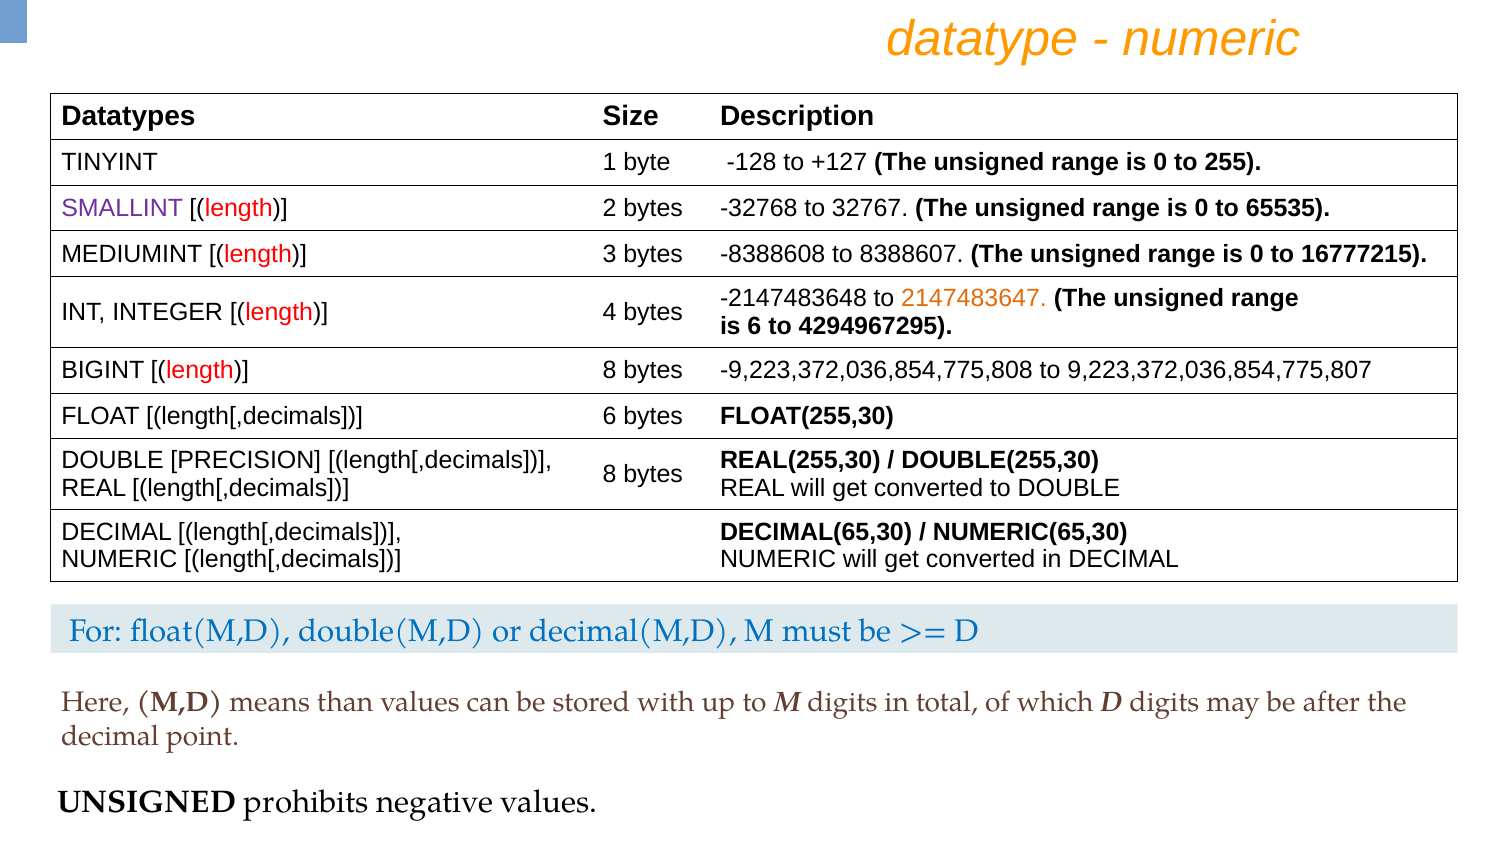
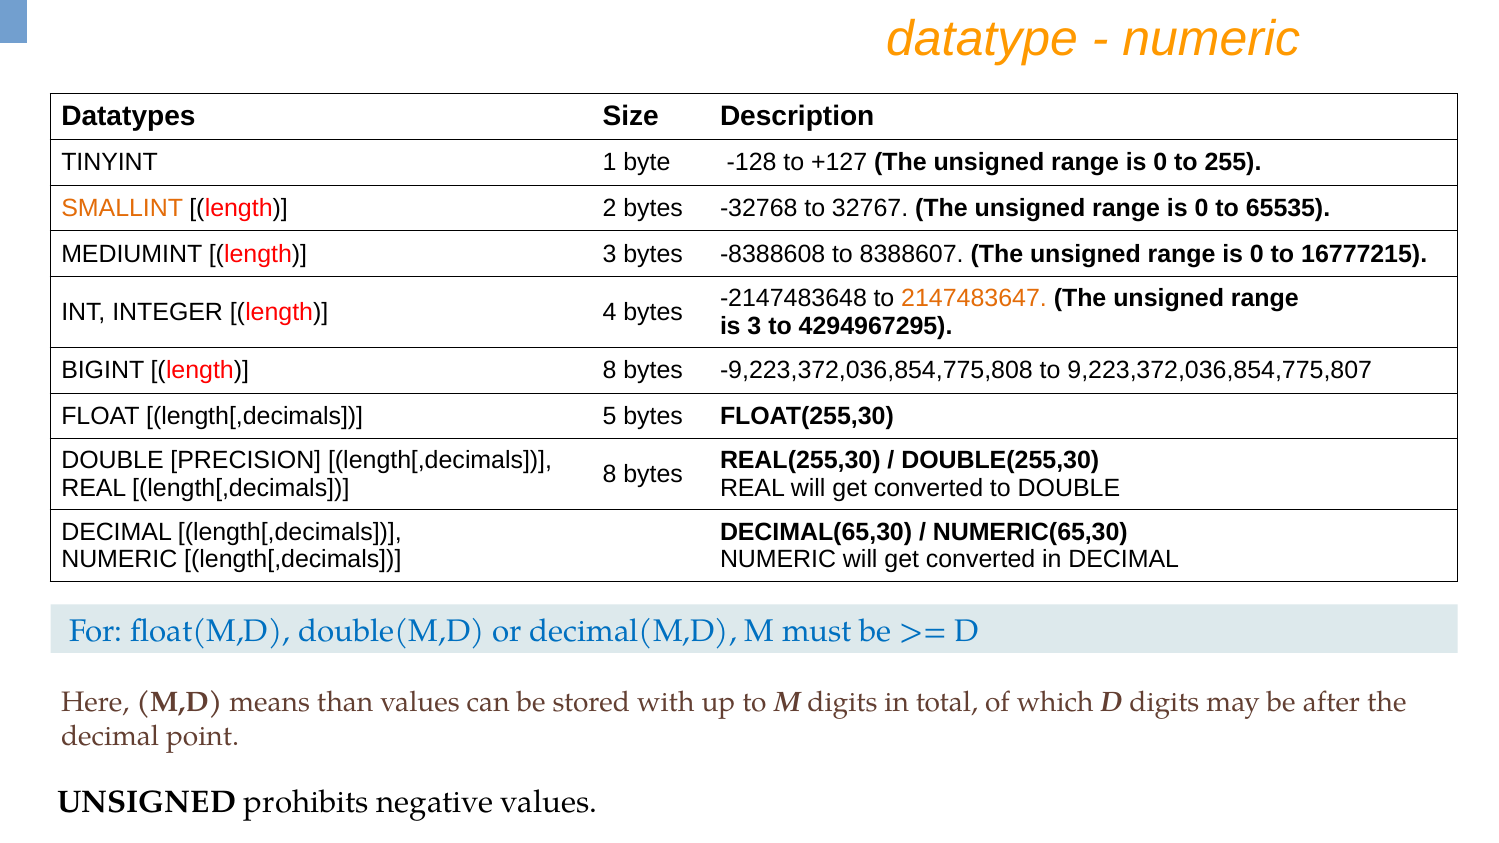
SMALLINT colour: purple -> orange
is 6: 6 -> 3
length[,decimals 6: 6 -> 5
